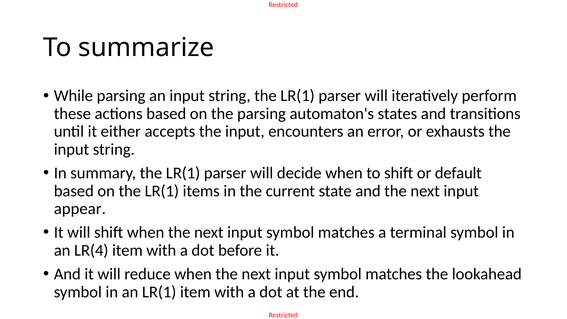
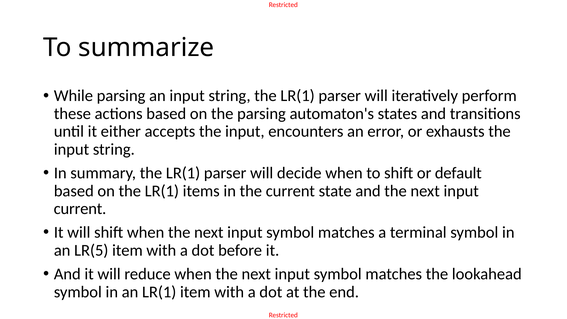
appear at (80, 209): appear -> current
LR(4: LR(4 -> LR(5
